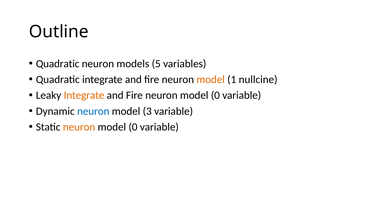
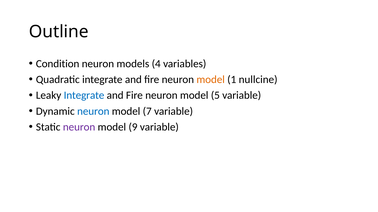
Quadratic at (58, 64): Quadratic -> Condition
5: 5 -> 4
Integrate at (84, 96) colour: orange -> blue
Fire neuron model 0: 0 -> 5
3: 3 -> 7
neuron at (79, 127) colour: orange -> purple
0 at (133, 127): 0 -> 9
